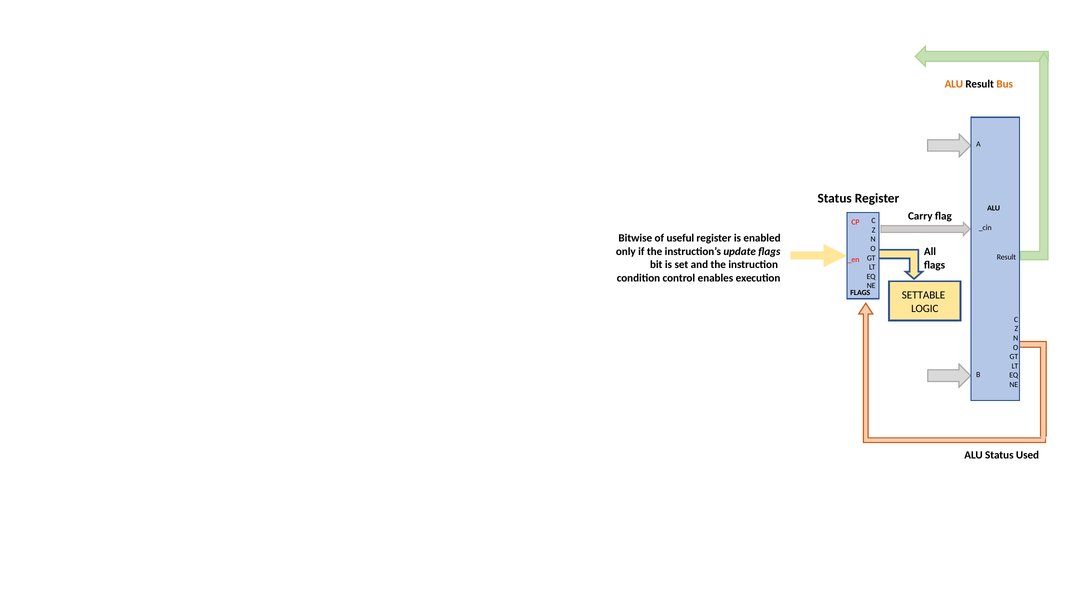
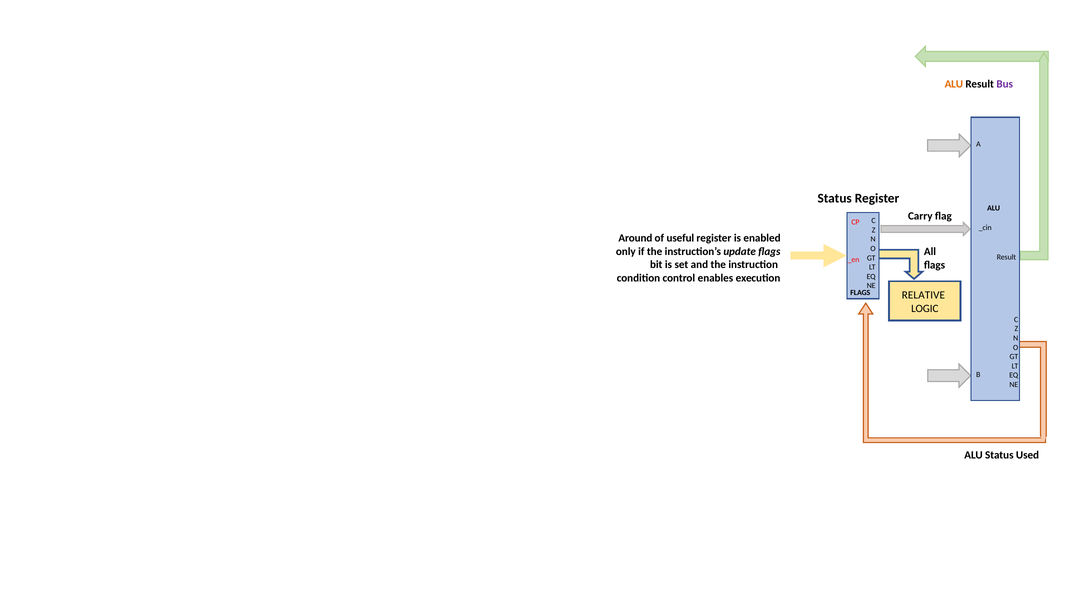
Bus colour: orange -> purple
Bitwise: Bitwise -> Around
SETTABLE: SETTABLE -> RELATIVE
